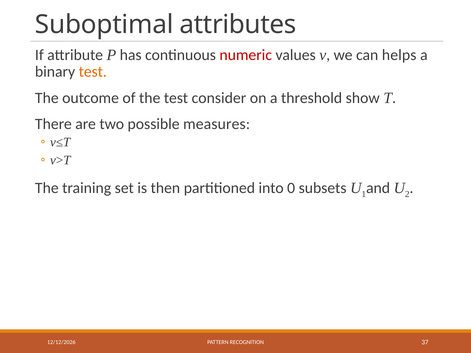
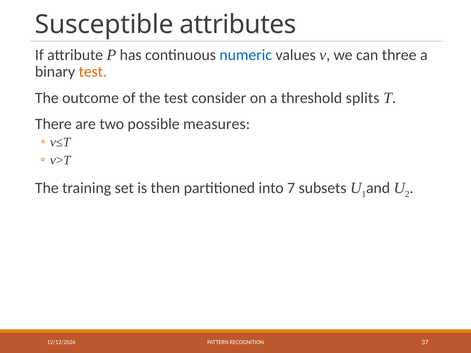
Suboptimal: Suboptimal -> Susceptible
numeric colour: red -> blue
helps: helps -> three
show: show -> splits
0: 0 -> 7
